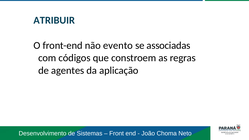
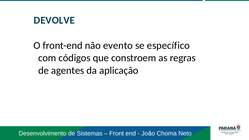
ATRIBUIR: ATRIBUIR -> DEVOLVE
associadas: associadas -> específico
